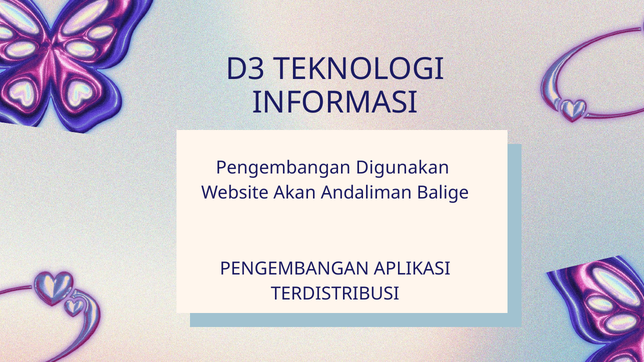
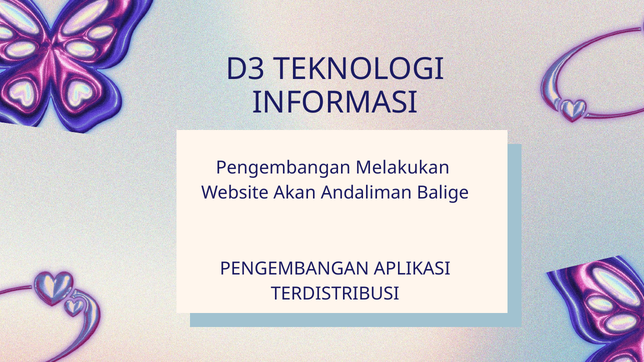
Digunakan: Digunakan -> Melakukan
